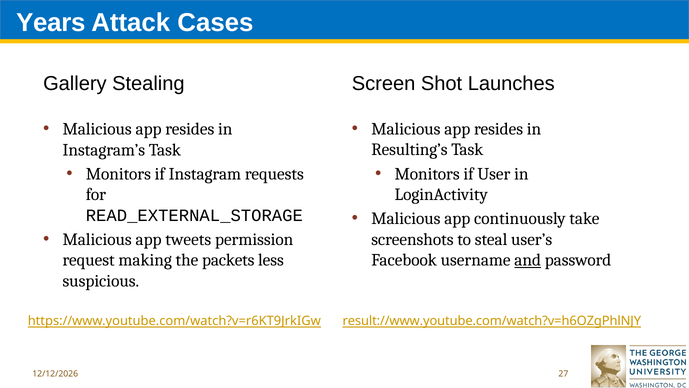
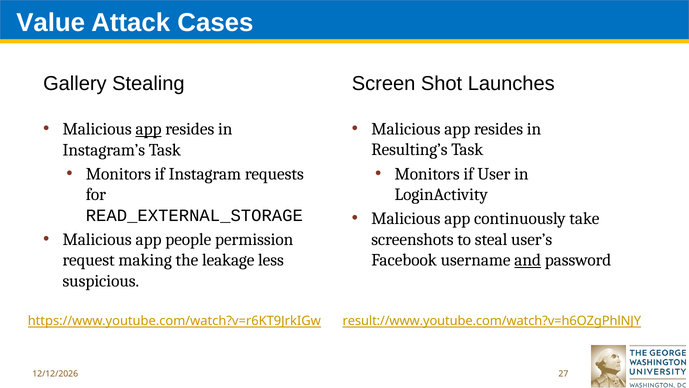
Years: Years -> Value
app at (149, 129) underline: none -> present
tweets: tweets -> people
packets: packets -> leakage
